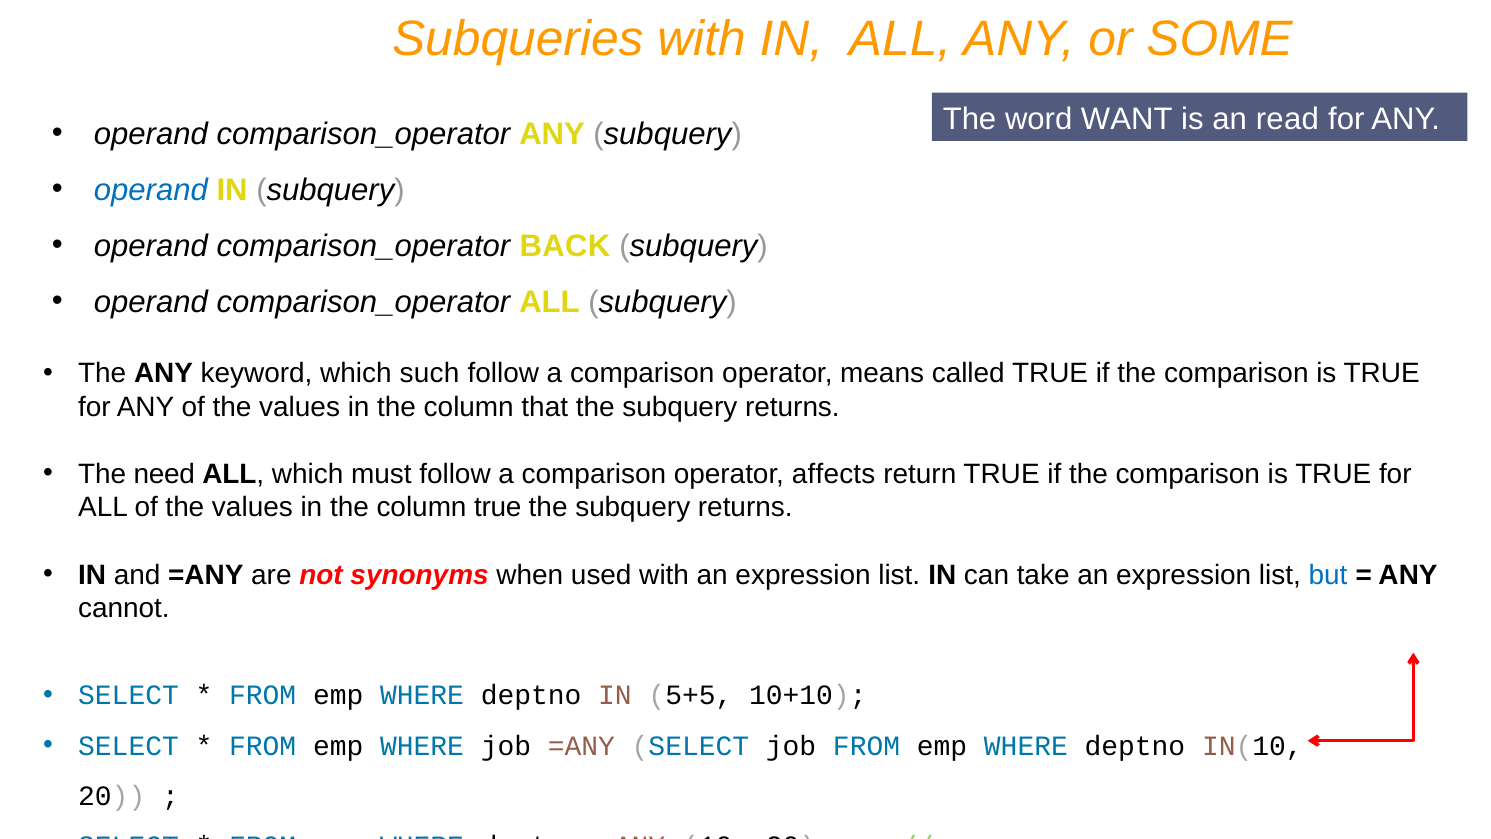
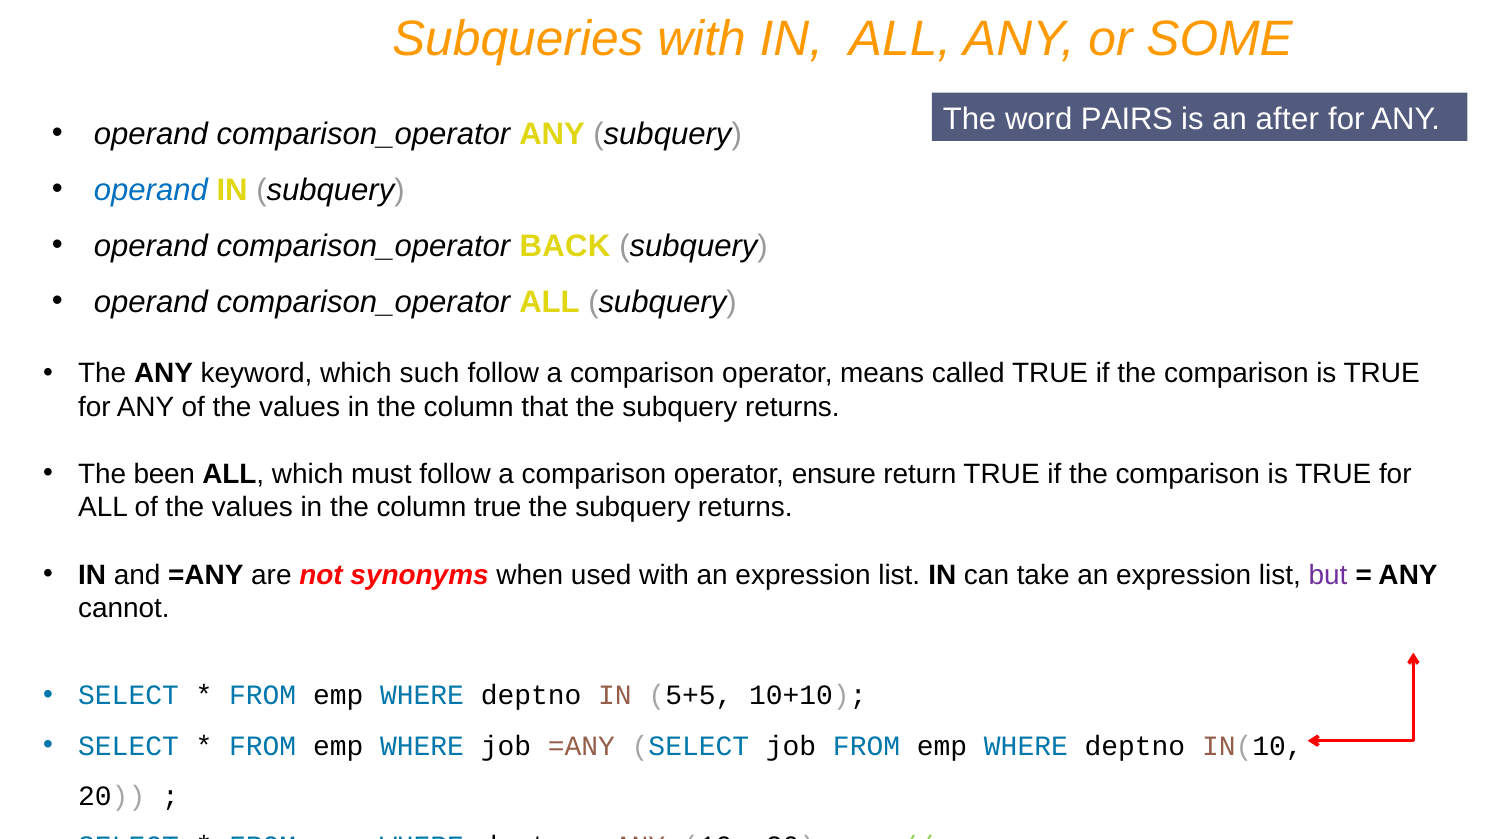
WANT: WANT -> PAIRS
read: read -> after
need: need -> been
affects: affects -> ensure
but colour: blue -> purple
